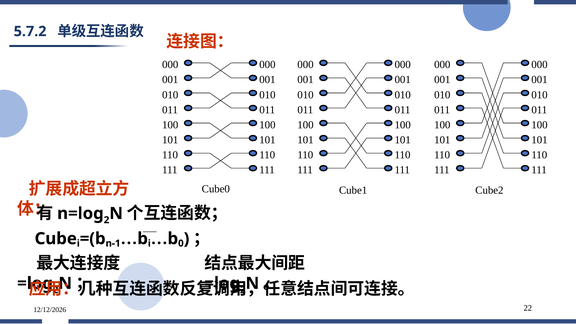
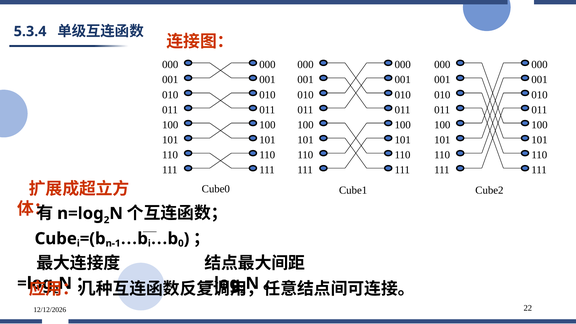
5.7.2: 5.7.2 -> 5.3.4
